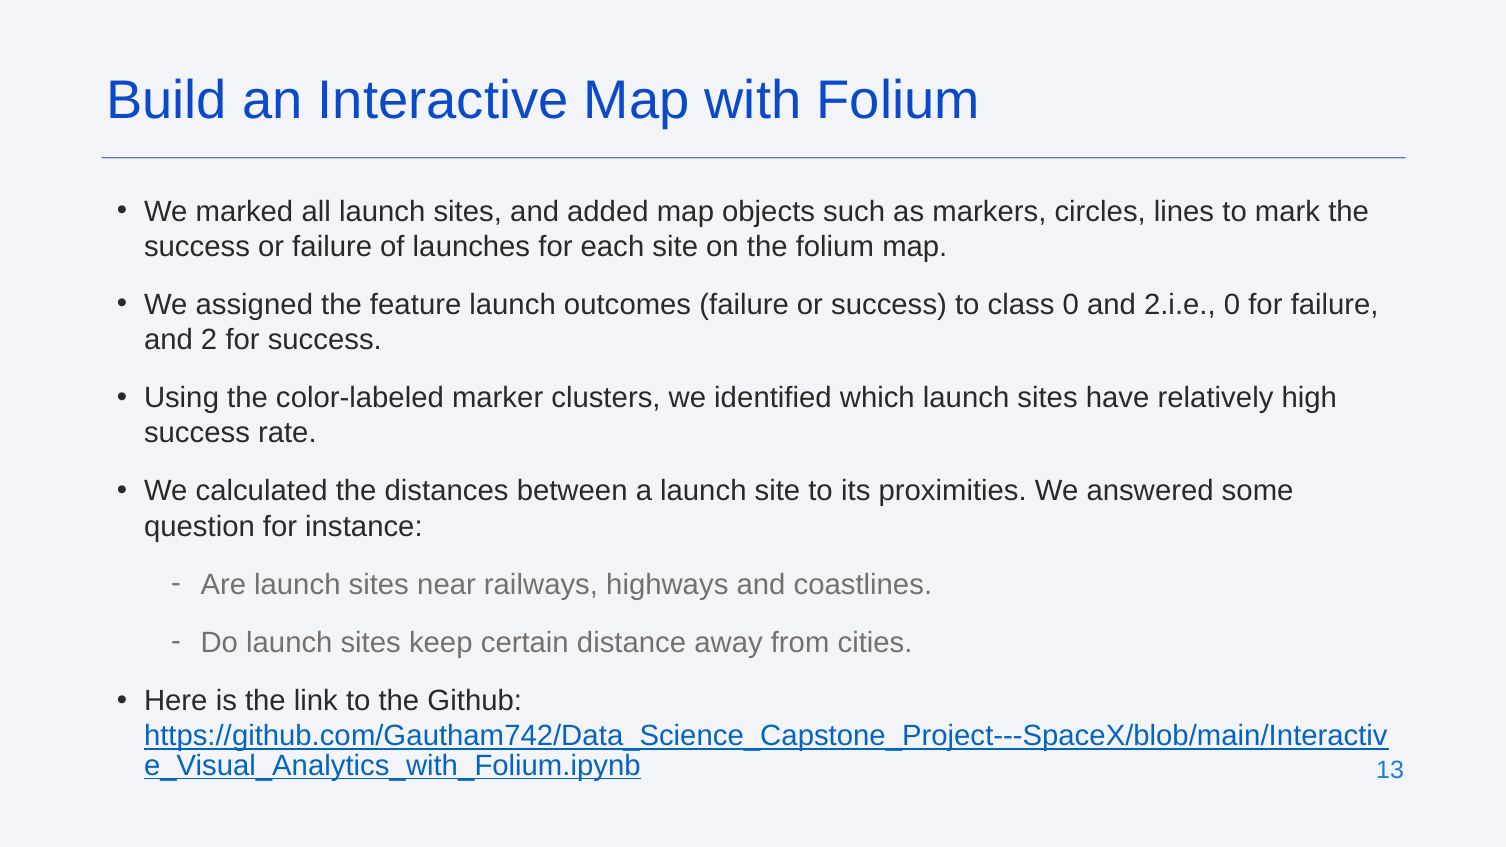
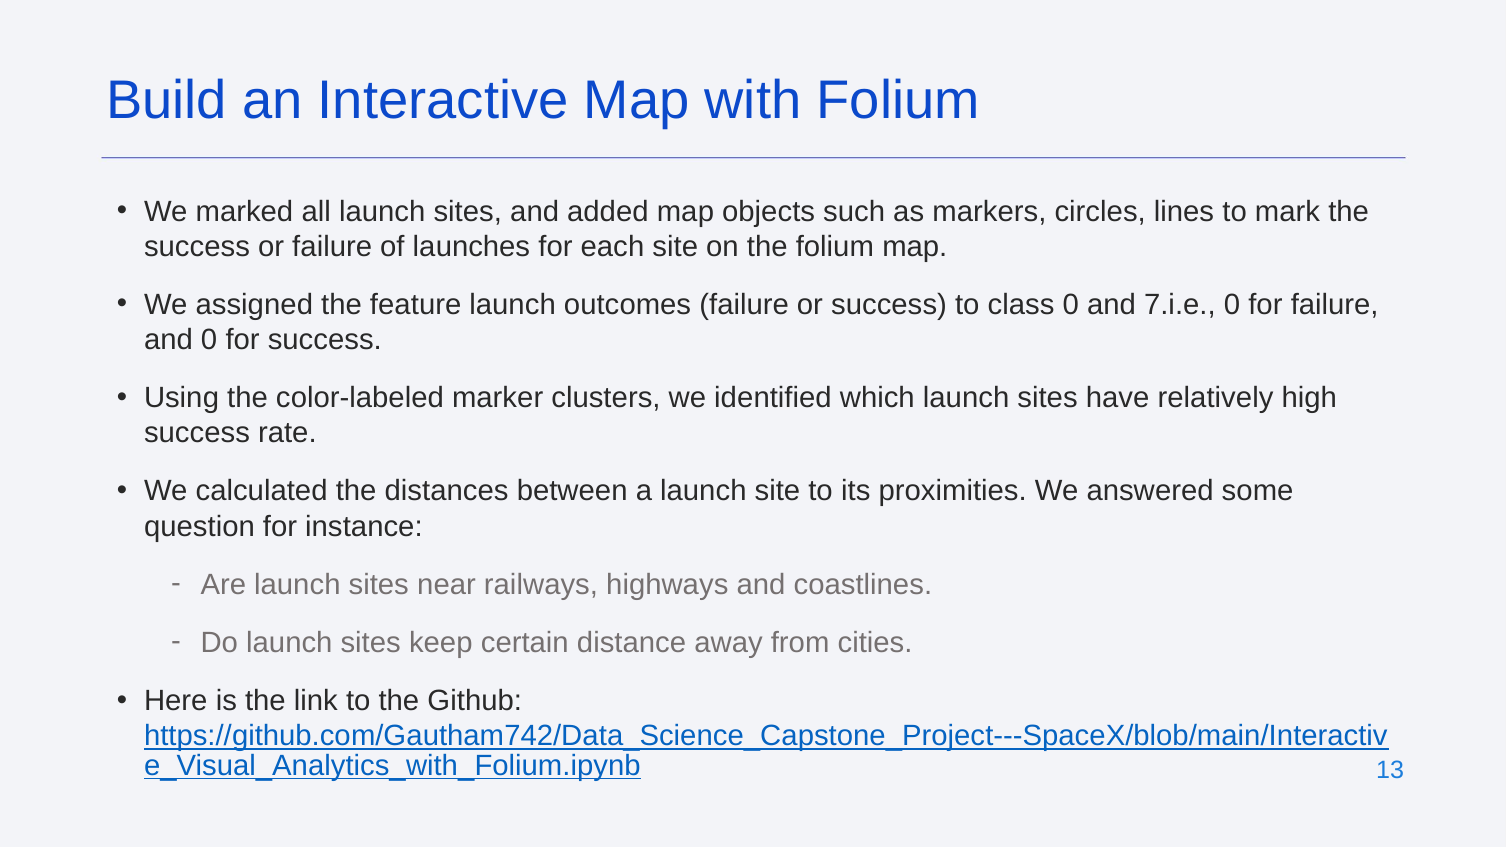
2.i.e: 2.i.e -> 7.i.e
and 2: 2 -> 0
